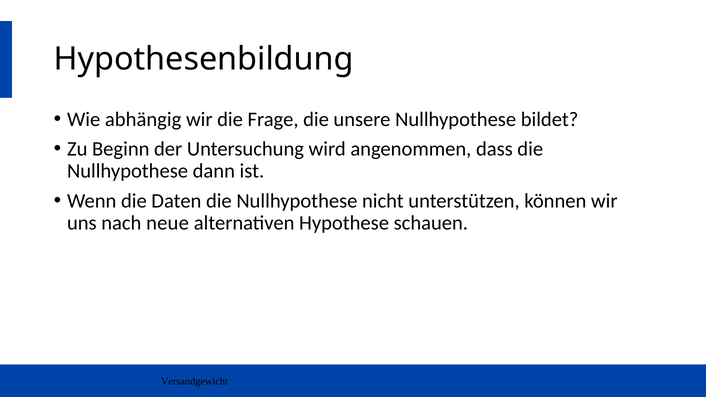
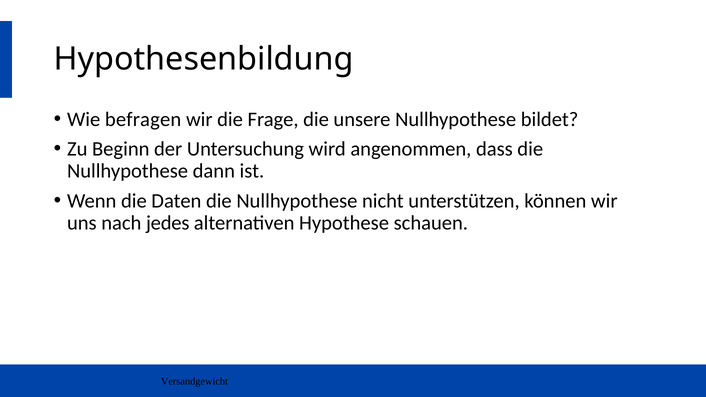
abhängig: abhängig -> befragen
neue: neue -> jedes
